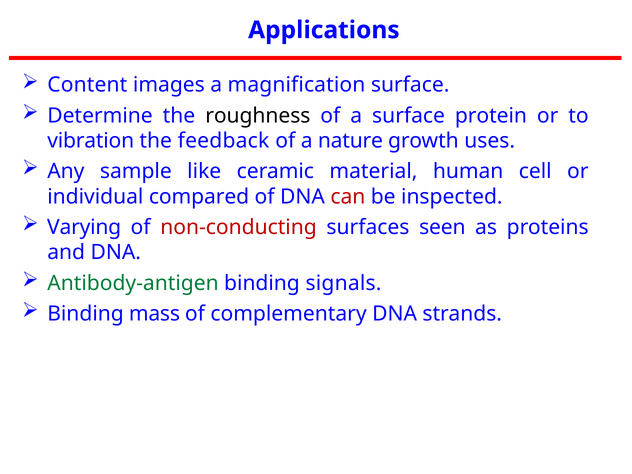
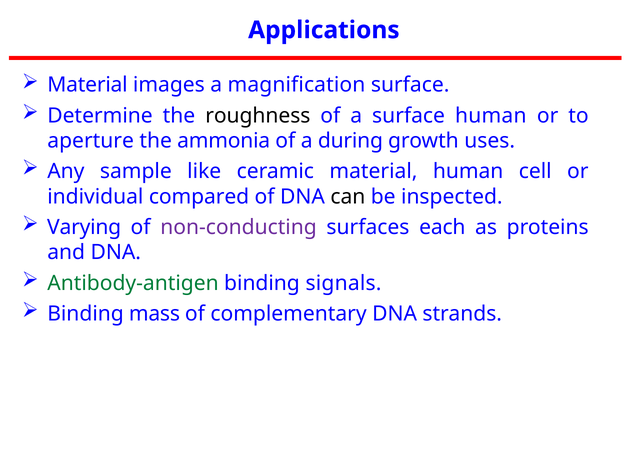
Content at (87, 85): Content -> Material
surface protein: protein -> human
vibration: vibration -> aperture
feedback: feedback -> ammonia
nature: nature -> during
can colour: red -> black
non-conducting colour: red -> purple
seen: seen -> each
